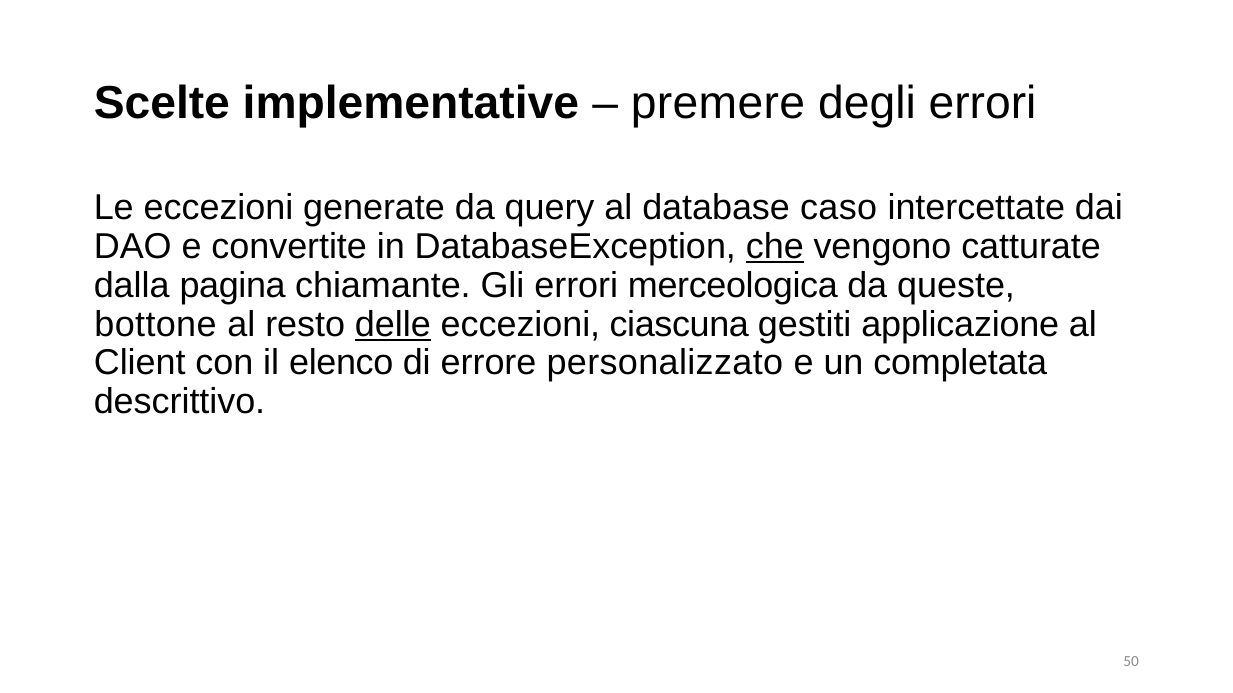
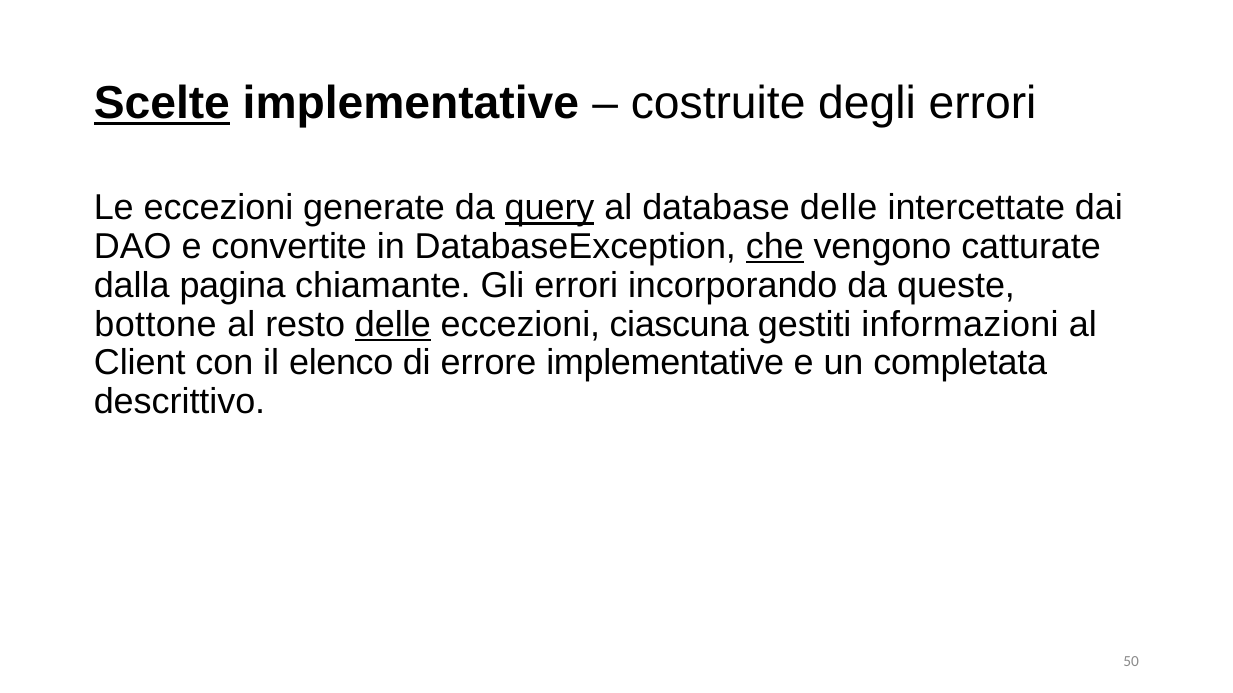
Scelte underline: none -> present
premere: premere -> costruite
query underline: none -> present
database caso: caso -> delle
merceologica: merceologica -> incorporando
applicazione: applicazione -> informazioni
errore personalizzato: personalizzato -> implementative
